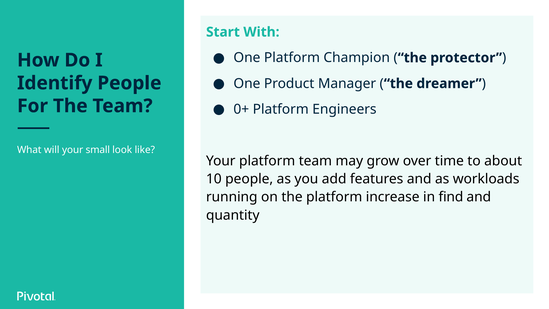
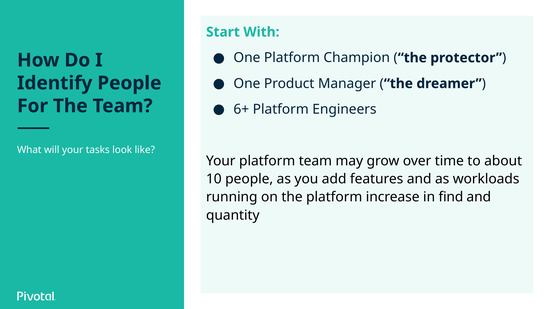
0+: 0+ -> 6+
small: small -> tasks
